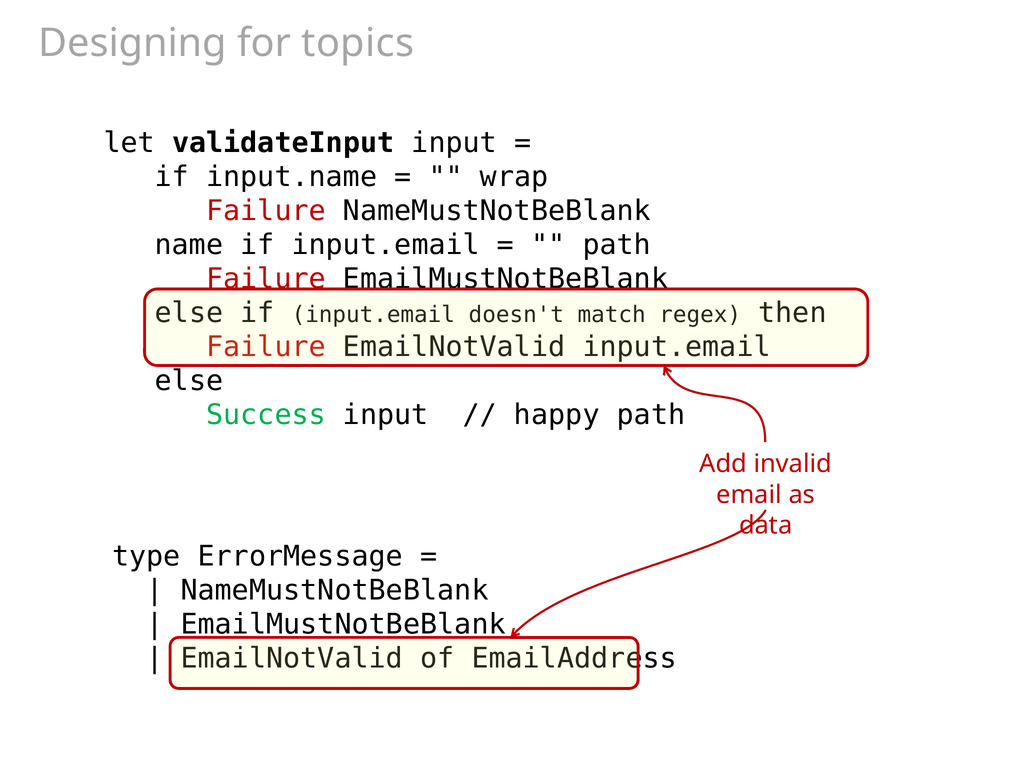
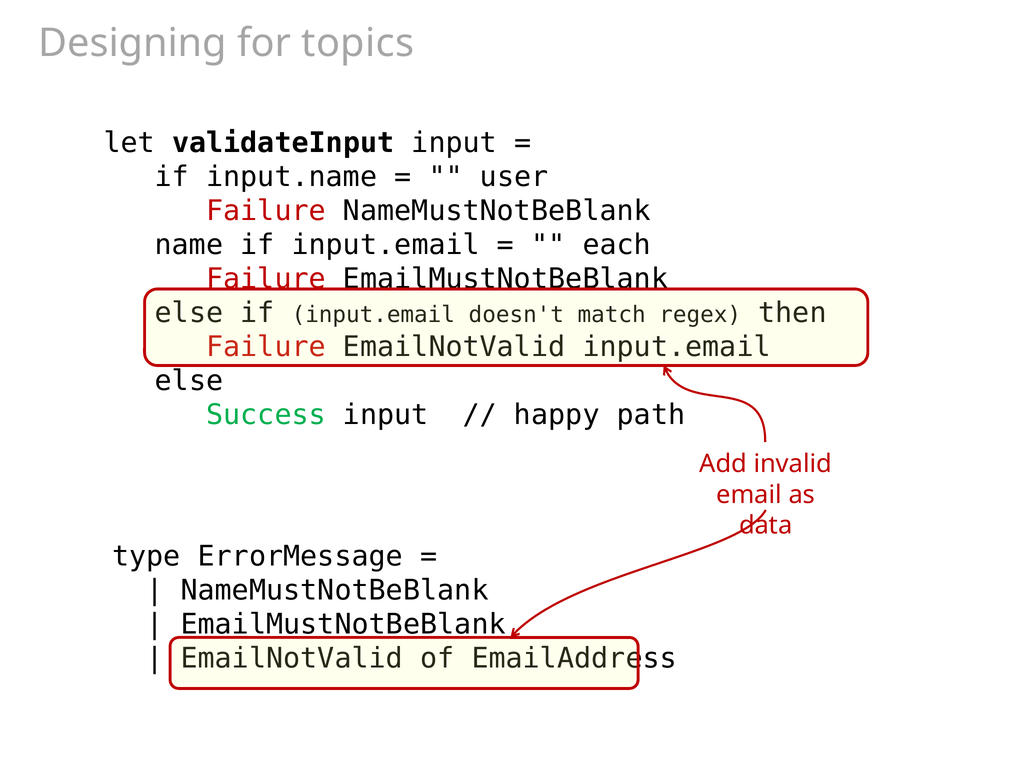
wrap: wrap -> user
path at (617, 245): path -> each
